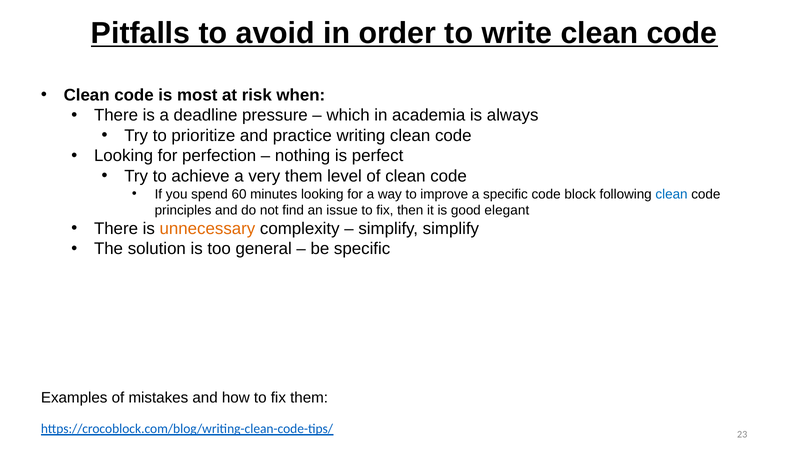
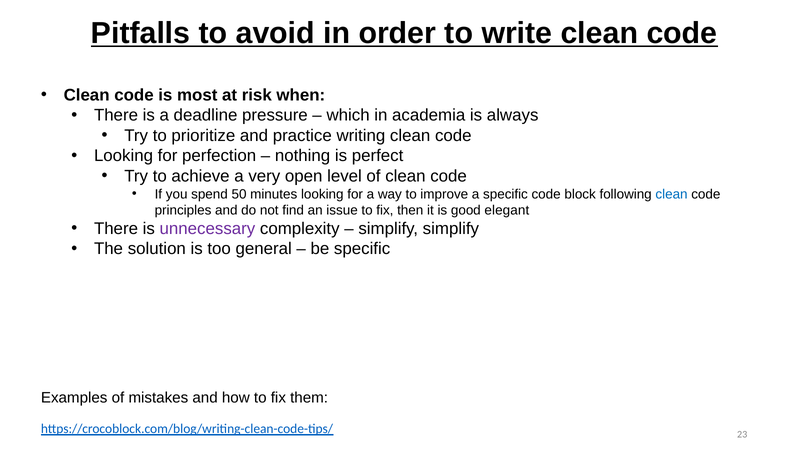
very them: them -> open
60: 60 -> 50
unnecessary colour: orange -> purple
